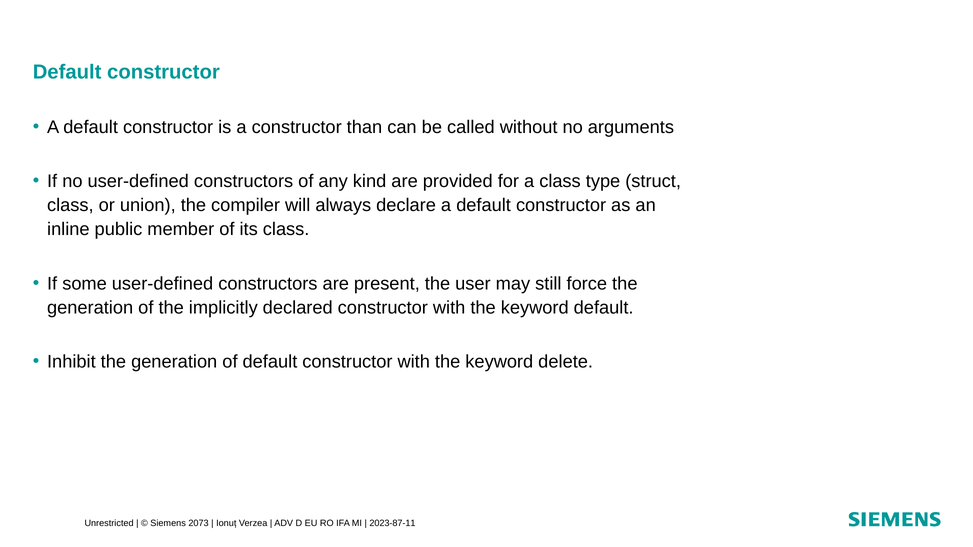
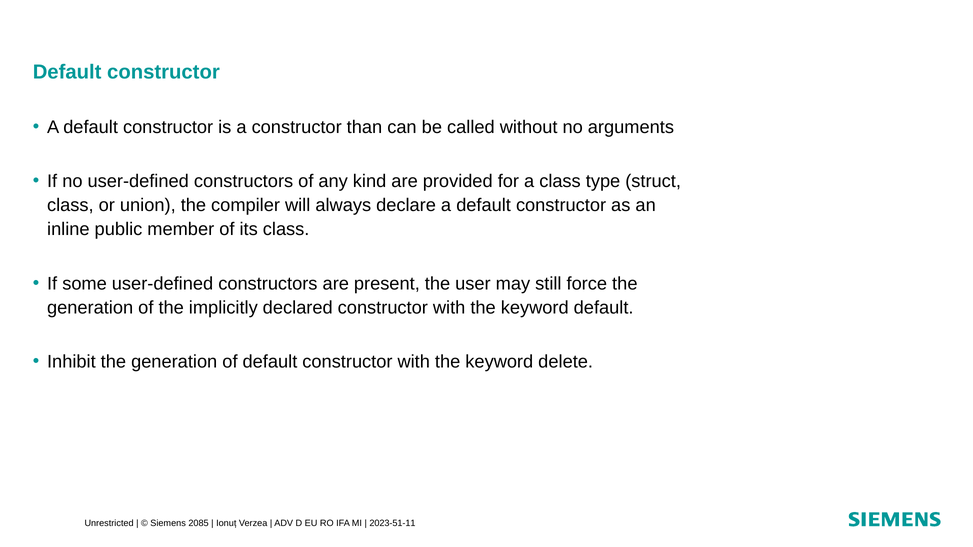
2073: 2073 -> 2085
2023-87-11: 2023-87-11 -> 2023-51-11
